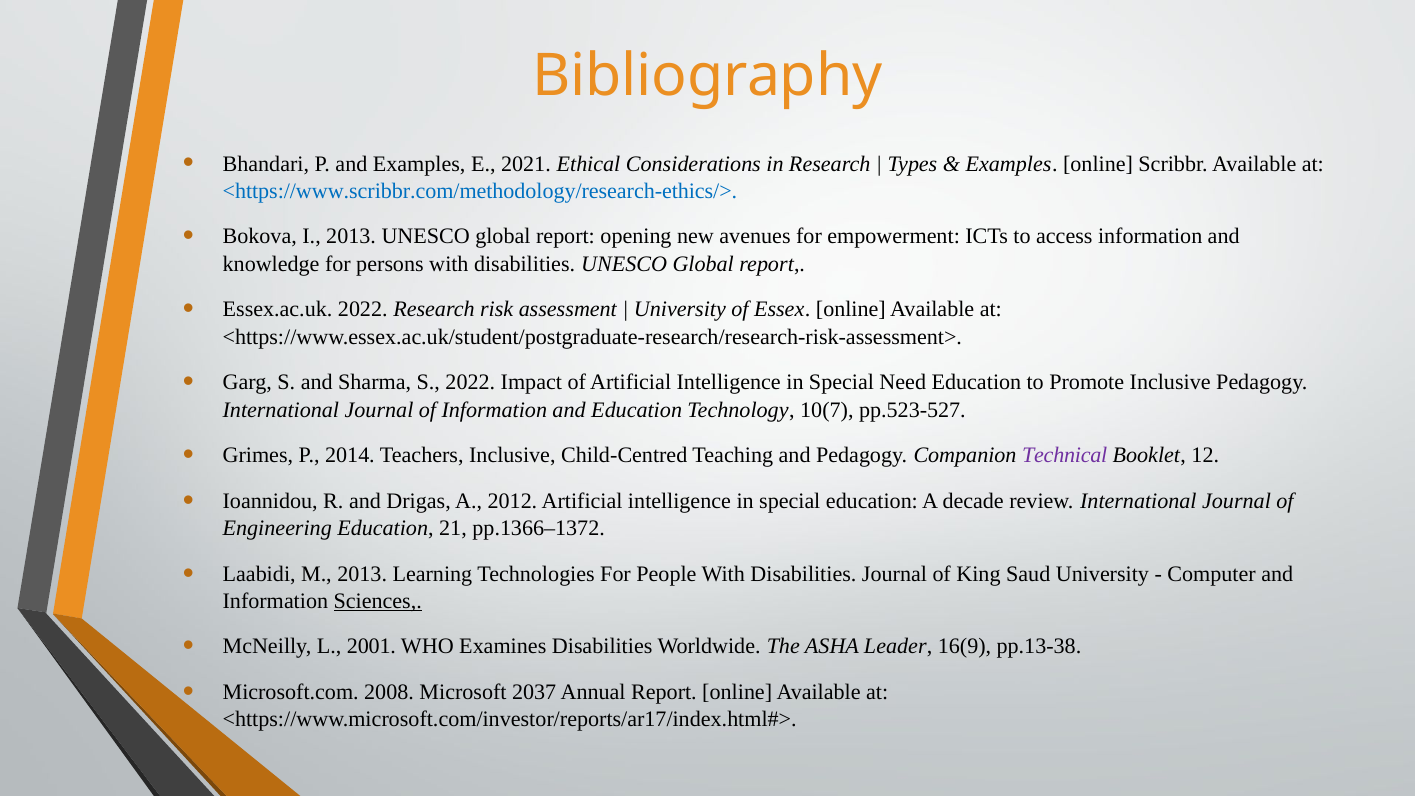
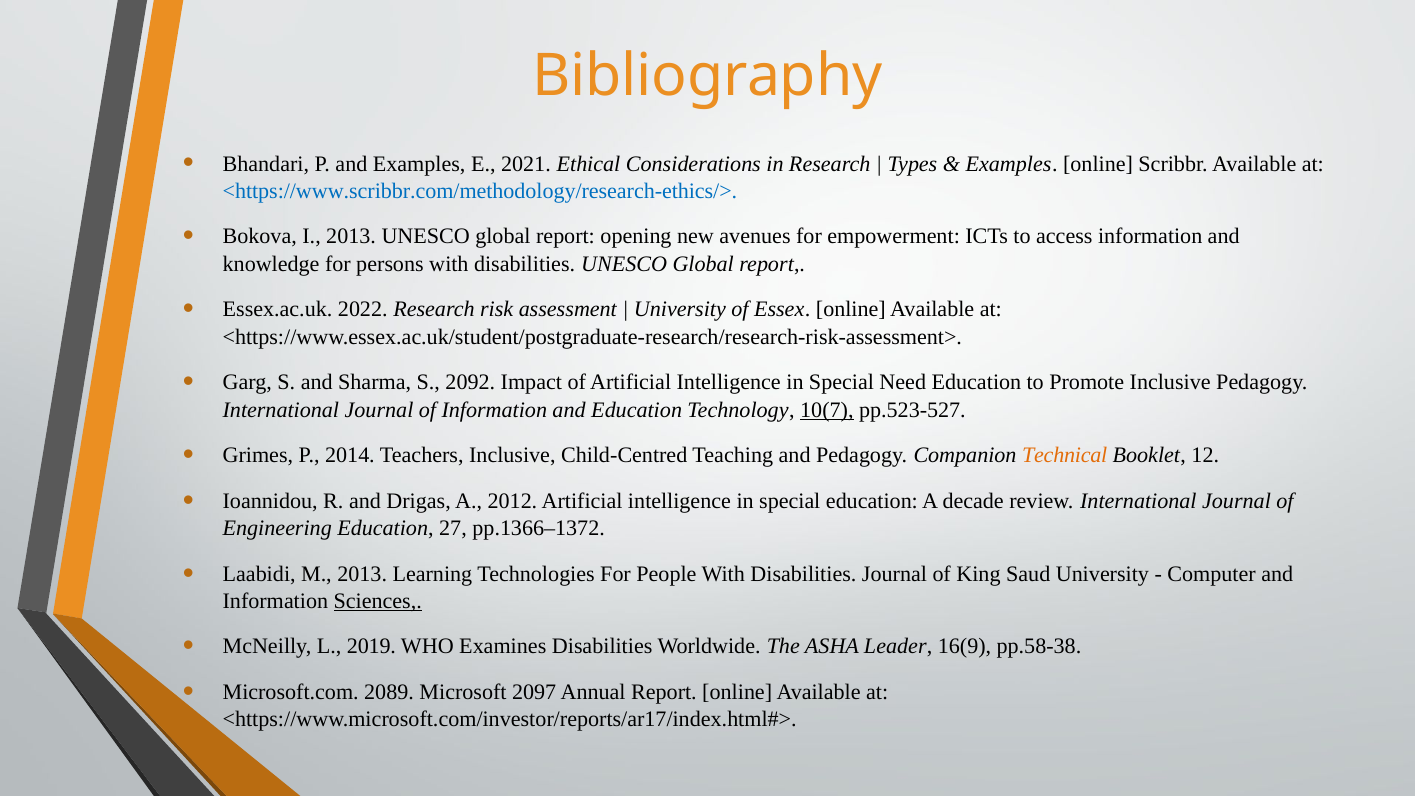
S 2022: 2022 -> 2092
10(7 underline: none -> present
Technical colour: purple -> orange
21: 21 -> 27
2001: 2001 -> 2019
pp.13-38: pp.13-38 -> pp.58-38
2008: 2008 -> 2089
2037: 2037 -> 2097
